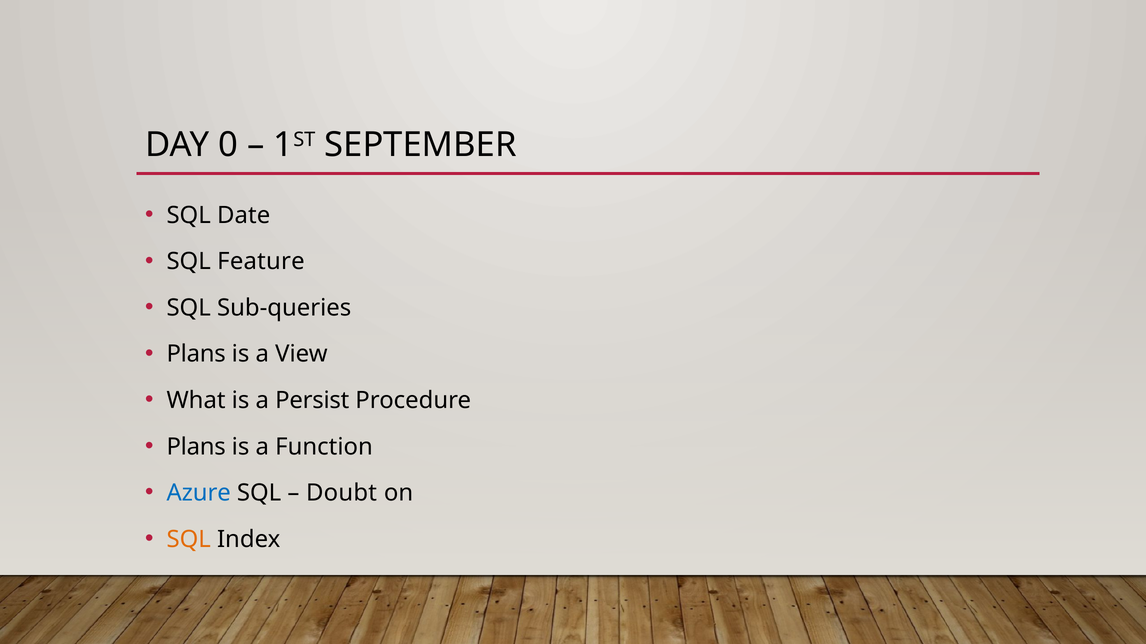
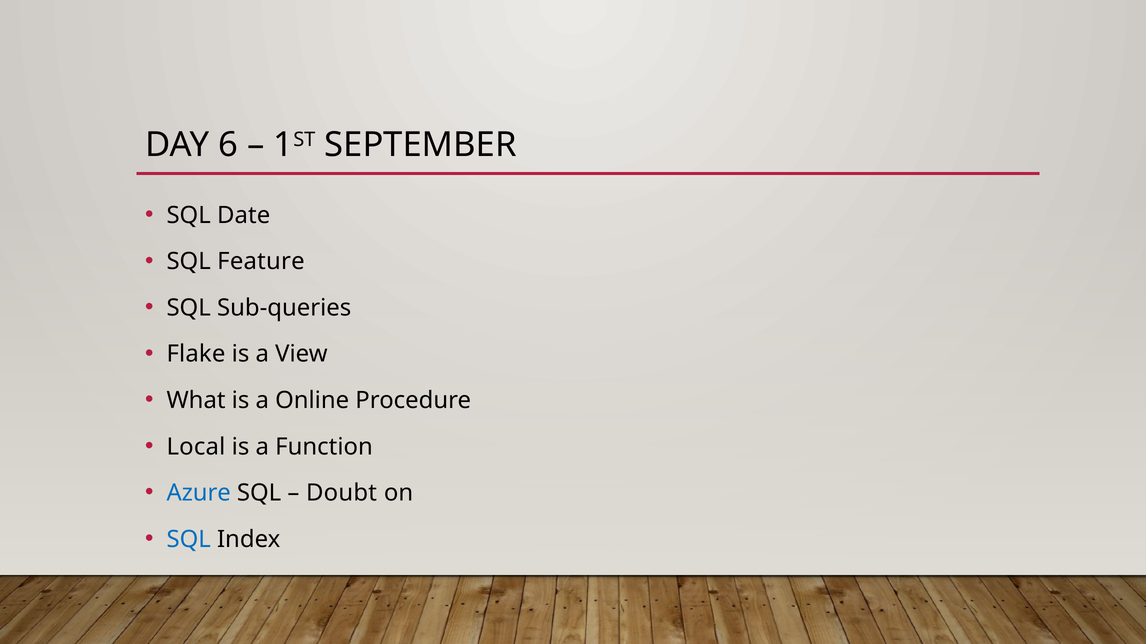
0: 0 -> 6
Plans at (196, 354): Plans -> Flake
Persist: Persist -> Online
Plans at (196, 447): Plans -> Local
SQL at (189, 540) colour: orange -> blue
